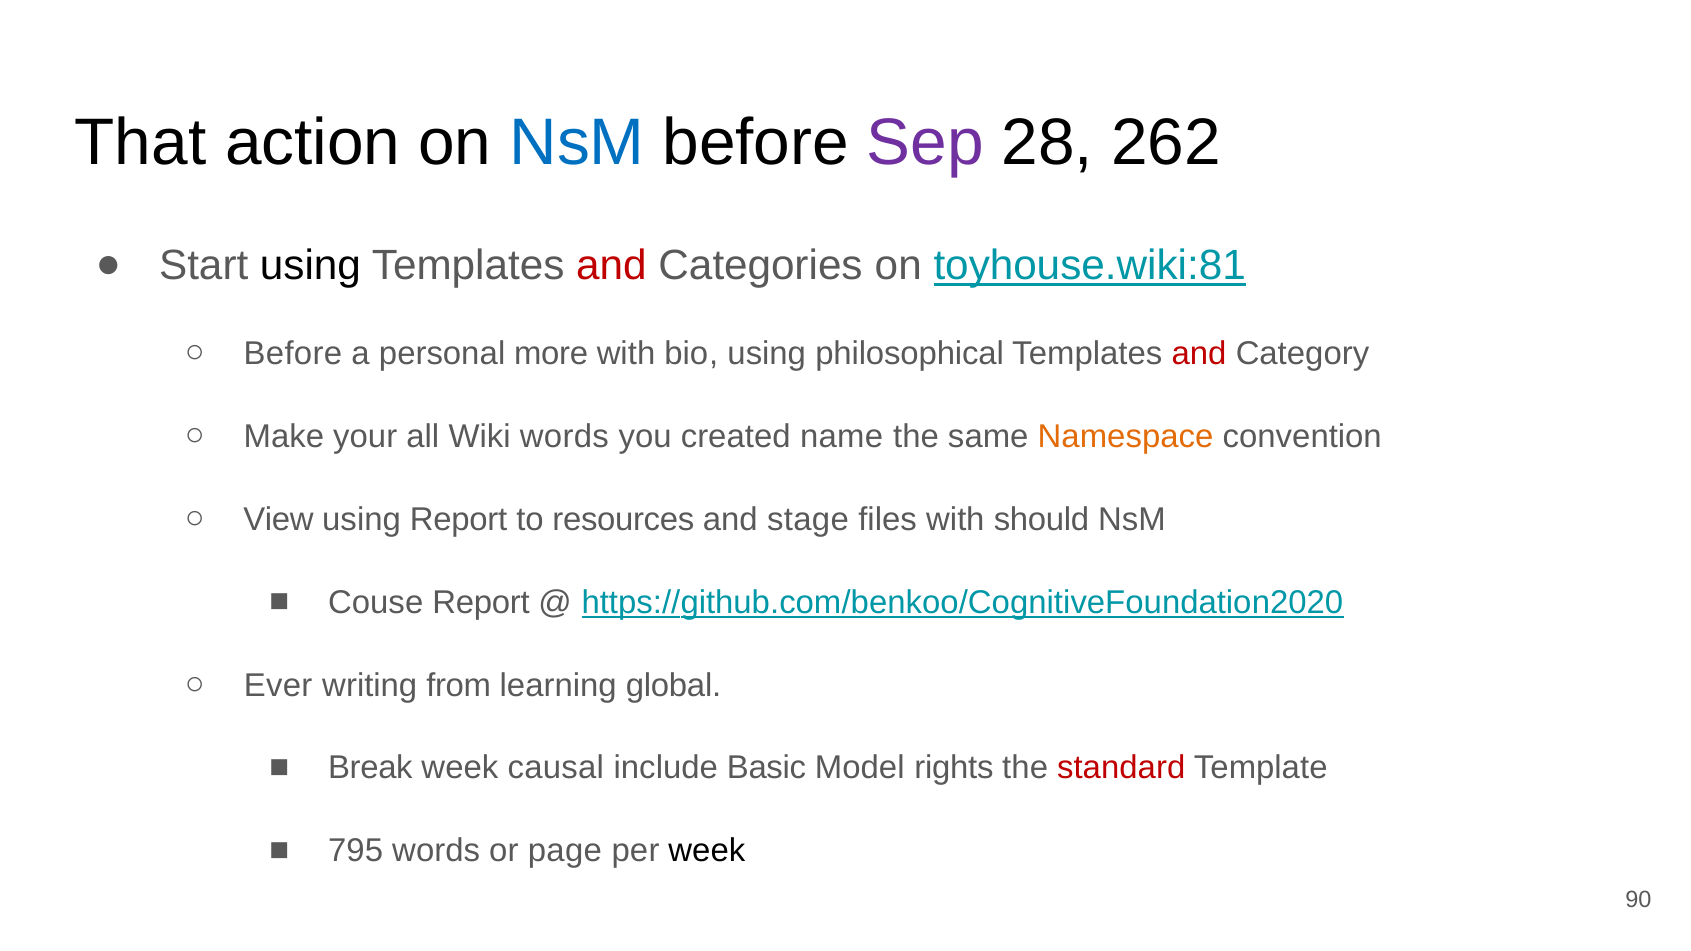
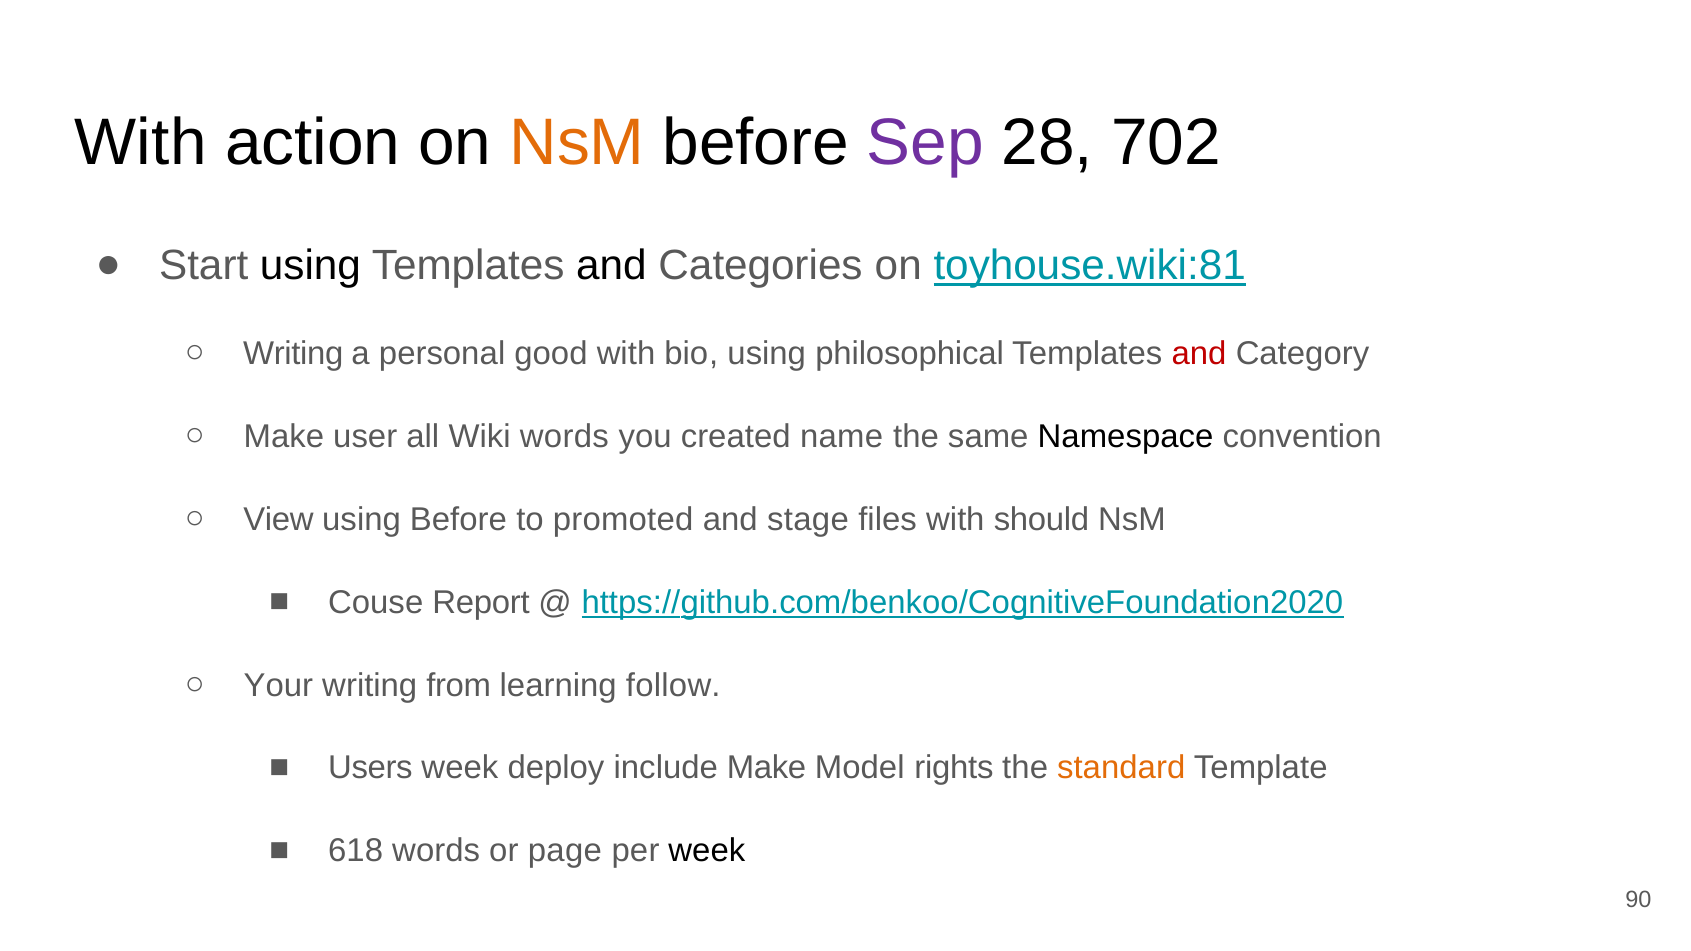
That at (141, 143): That -> With
NsM at (577, 143) colour: blue -> orange
262: 262 -> 702
and at (611, 266) colour: red -> black
Before at (293, 354): Before -> Writing
more: more -> good
your: your -> user
Namespace colour: orange -> black
using Report: Report -> Before
resources: resources -> promoted
Ever: Ever -> Your
global: global -> follow
Break: Break -> Users
causal: causal -> deploy
include Basic: Basic -> Make
standard colour: red -> orange
795: 795 -> 618
